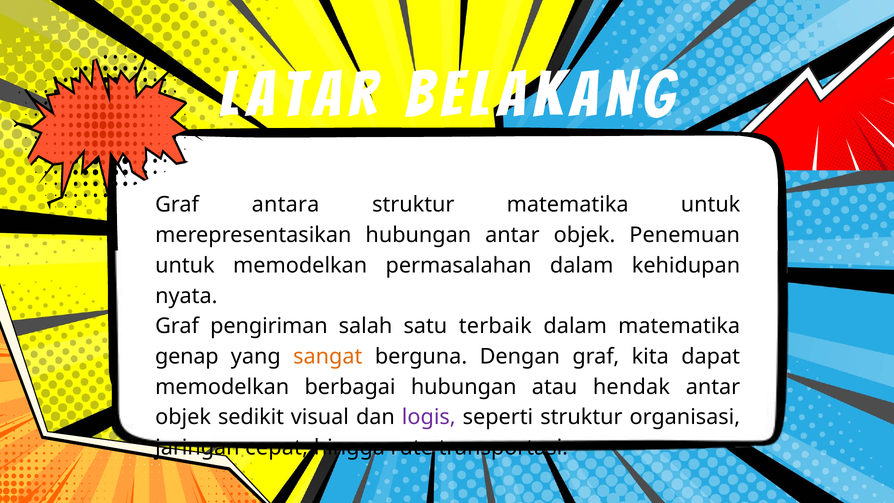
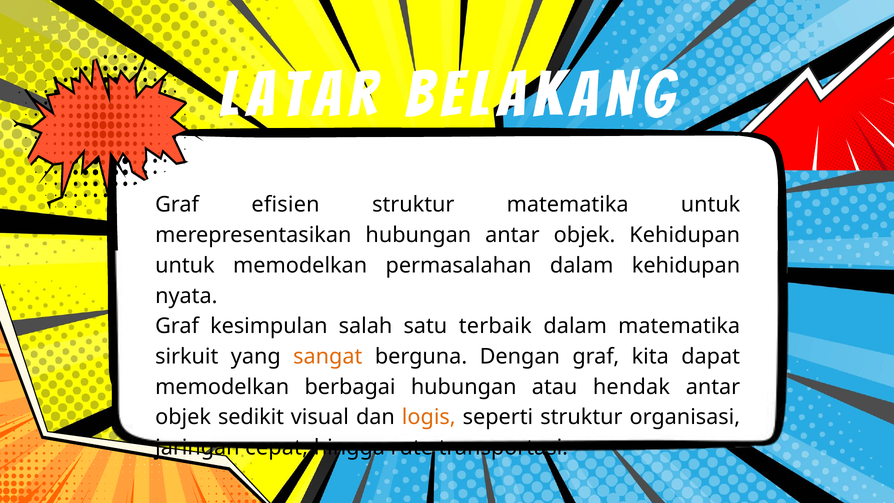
antara: antara -> efisien
objek Penemuan: Penemuan -> Kehidupan
pengiriman: pengiriman -> kesimpulan
genap: genap -> sirkuit
logis colour: purple -> orange
